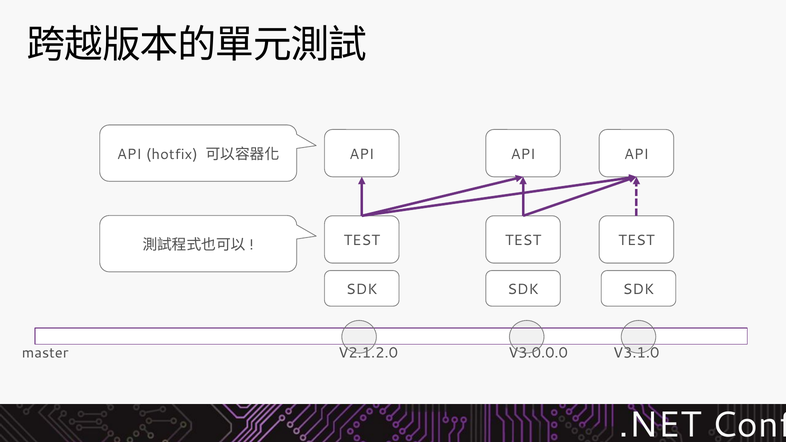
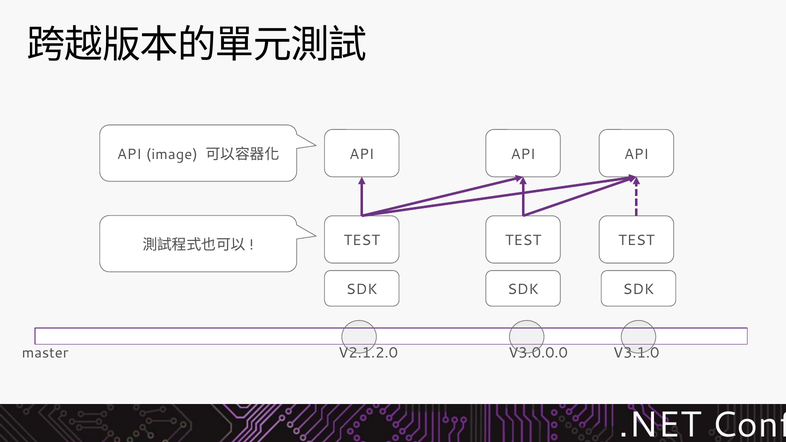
hotfix: hotfix -> image
